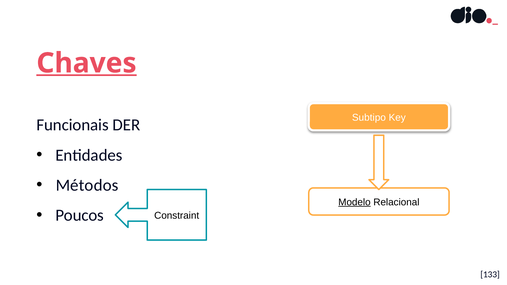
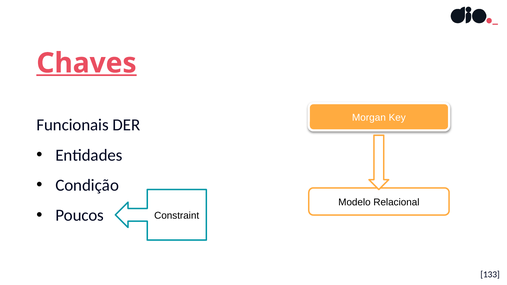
Subtipo: Subtipo -> Morgan
Métodos: Métodos -> Condição
Modelo underline: present -> none
